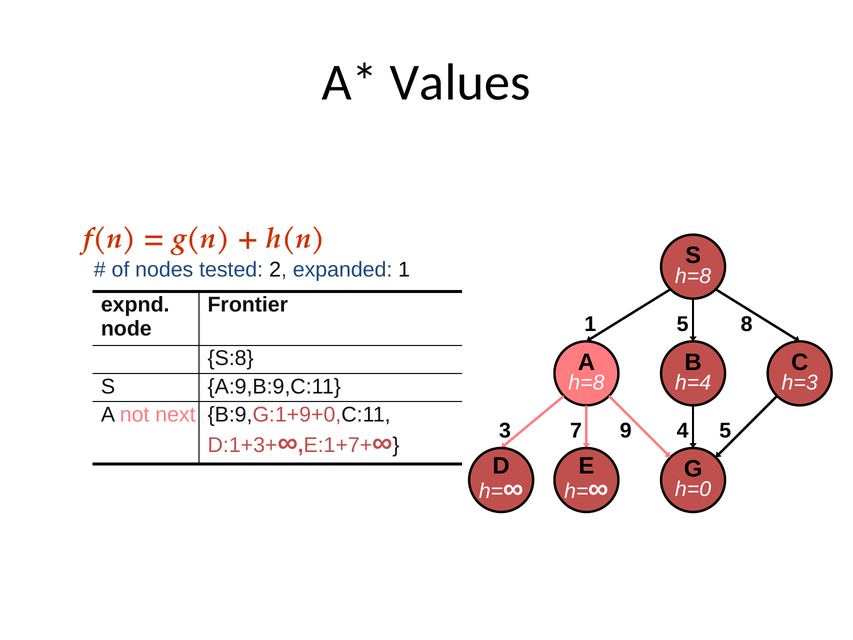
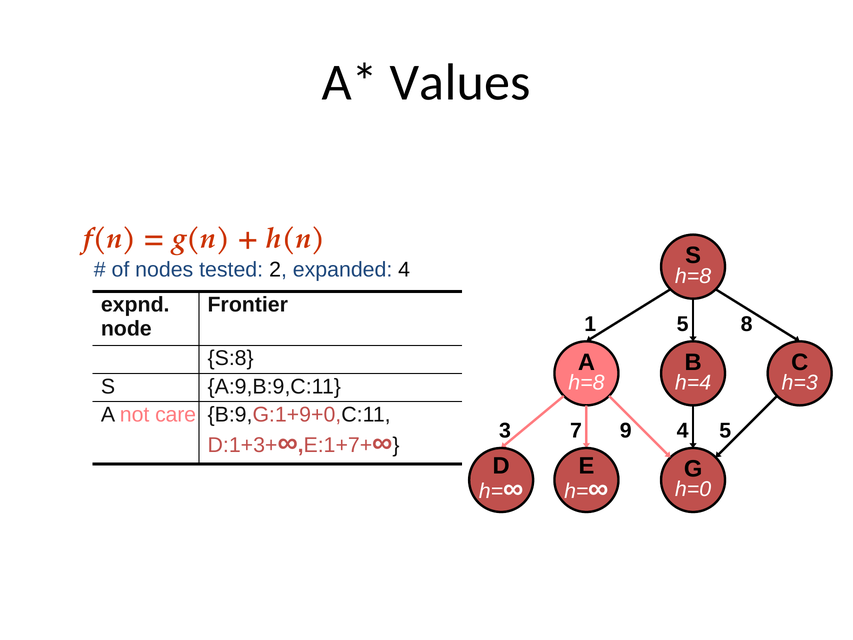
expanded 1: 1 -> 4
next: next -> care
